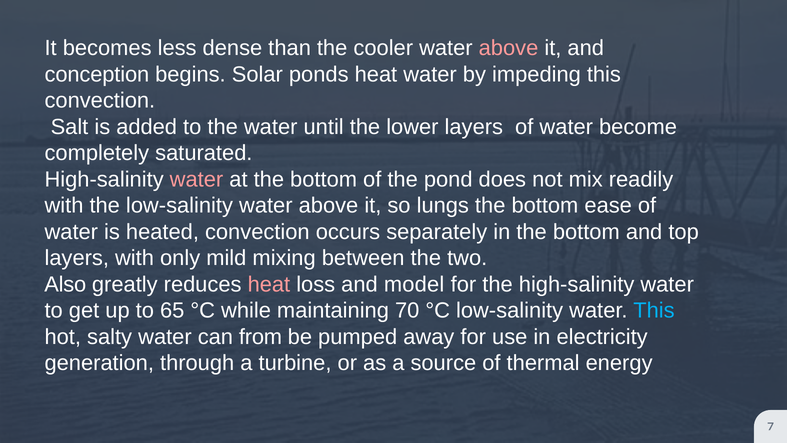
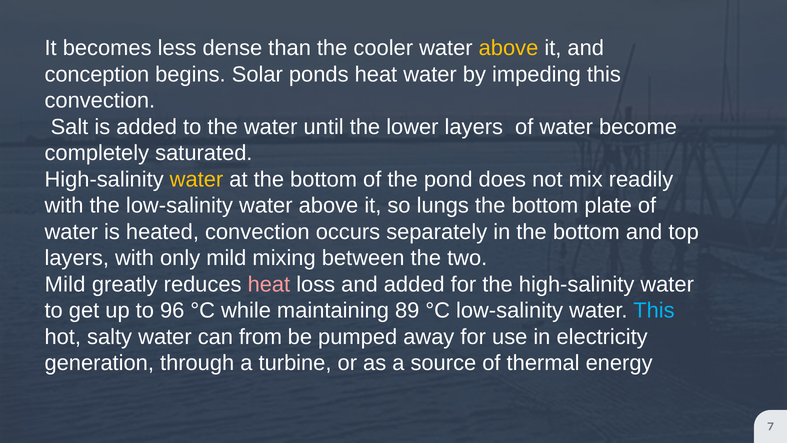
above at (508, 48) colour: pink -> yellow
water at (196, 179) colour: pink -> yellow
ease: ease -> plate
Also at (65, 284): Also -> Mild
and model: model -> added
65: 65 -> 96
70: 70 -> 89
